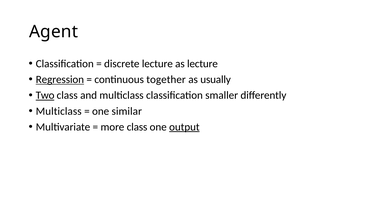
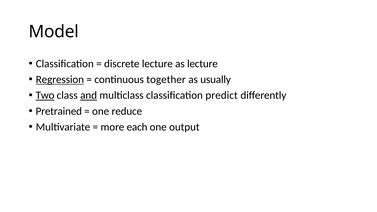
Agent: Agent -> Model
and underline: none -> present
smaller: smaller -> predict
Multiclass at (59, 111): Multiclass -> Pretrained
similar: similar -> reduce
more class: class -> each
output underline: present -> none
